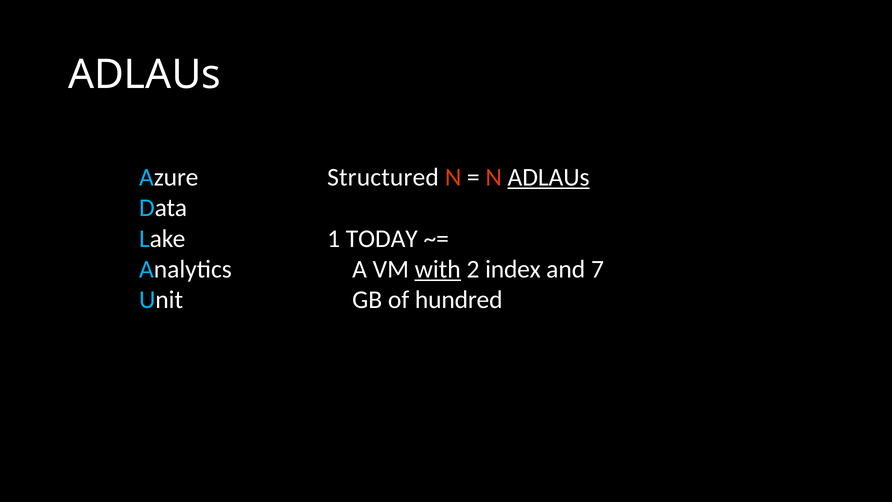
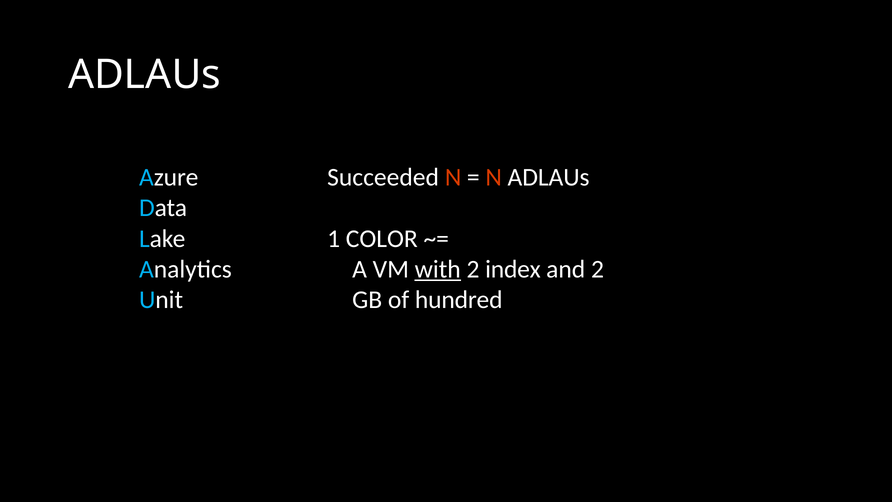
Structured: Structured -> Succeeded
ADLAUs at (549, 177) underline: present -> none
TODAY: TODAY -> COLOR
and 7: 7 -> 2
